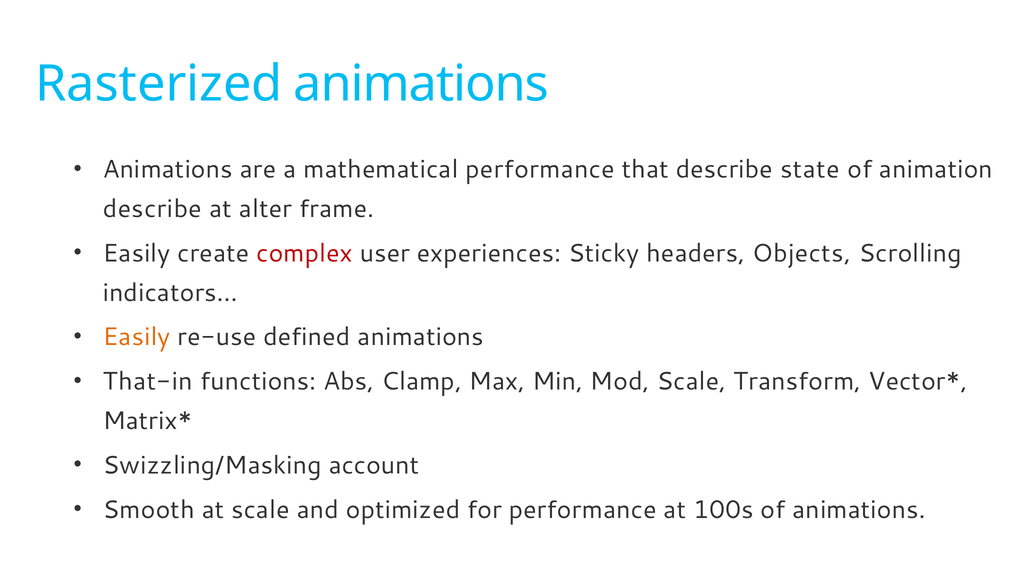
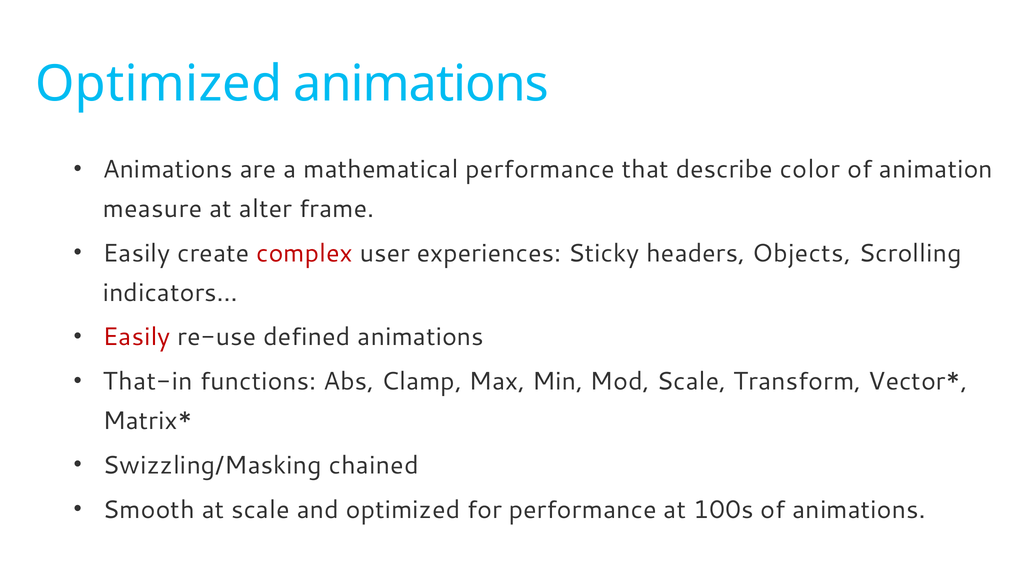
Rasterized at (159, 84): Rasterized -> Optimized
state: state -> color
describe at (152, 209): describe -> measure
Easily at (137, 337) colour: orange -> red
account: account -> chained
